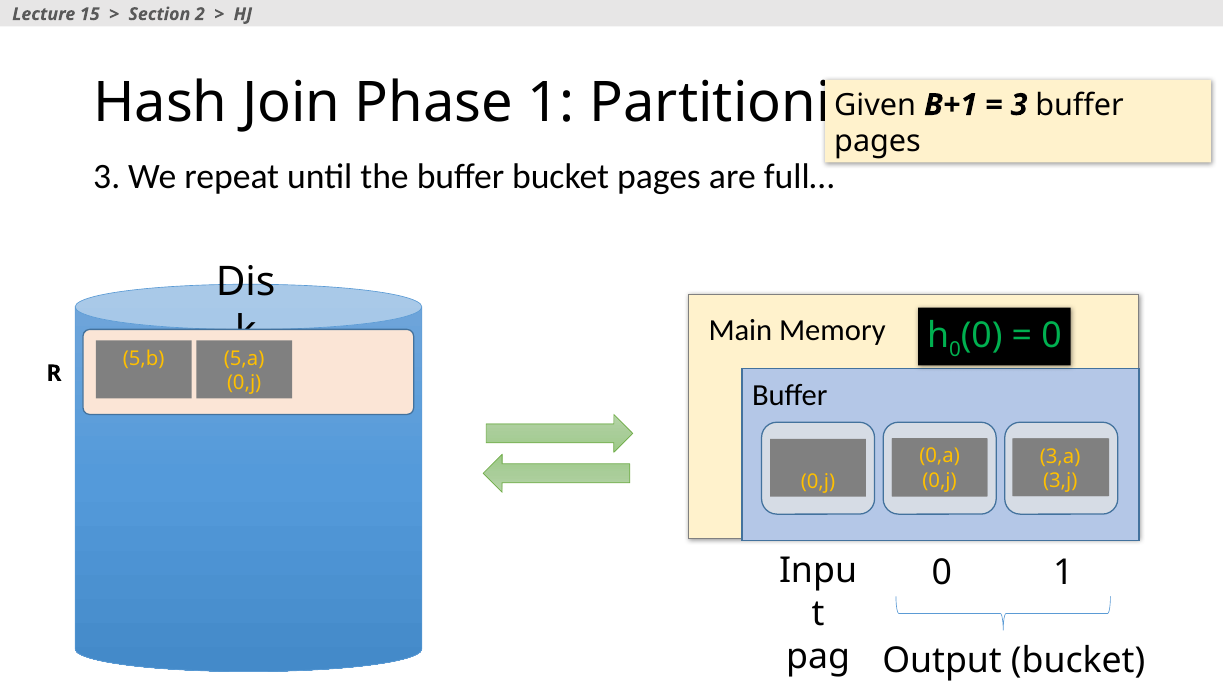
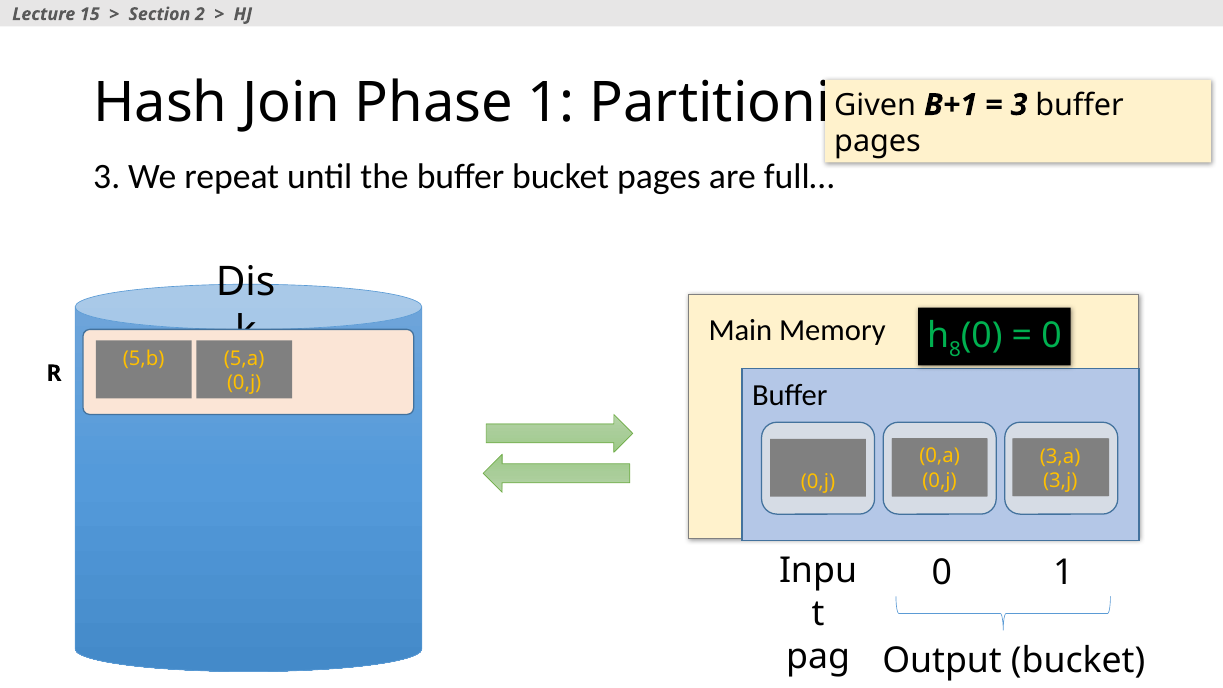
0 at (955, 350): 0 -> 8
